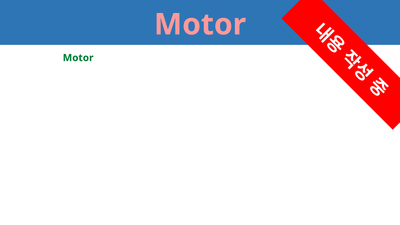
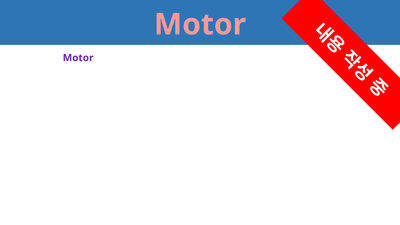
Motor at (78, 58) colour: green -> purple
